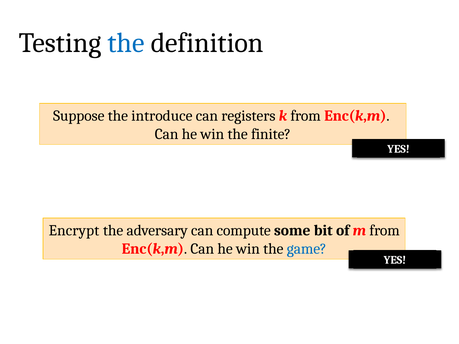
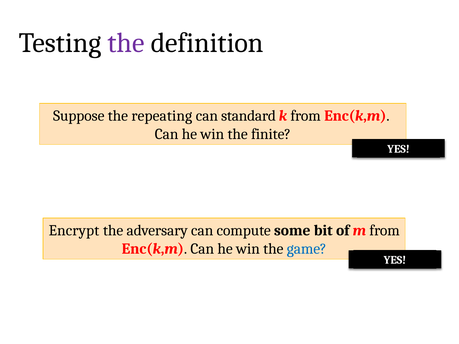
the at (126, 43) colour: blue -> purple
introduce: introduce -> repeating
registers: registers -> standard
